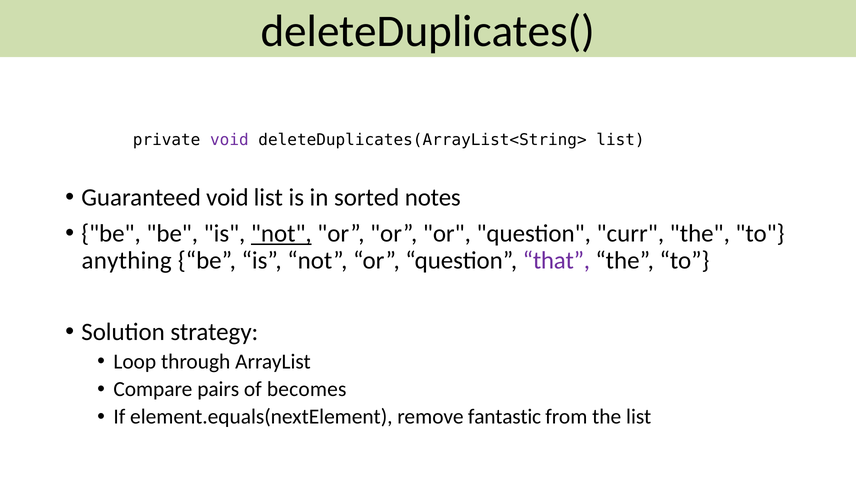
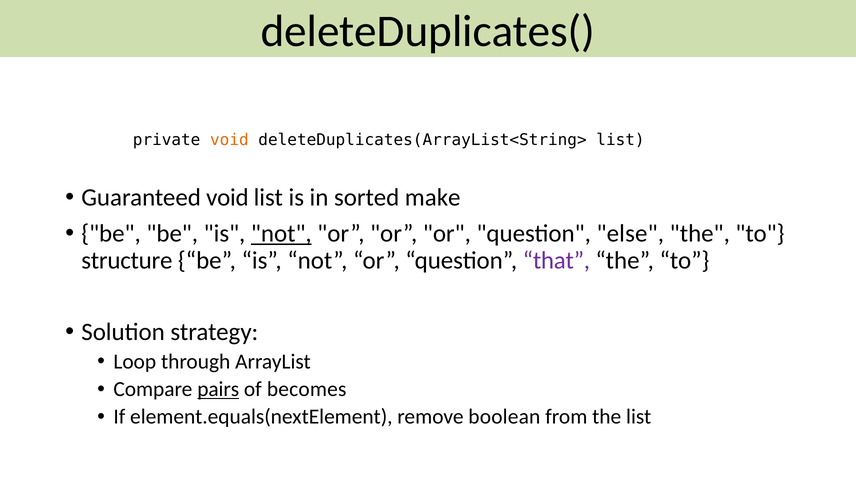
void at (229, 140) colour: purple -> orange
notes: notes -> make
curr: curr -> else
anything: anything -> structure
pairs underline: none -> present
fantastic: fantastic -> boolean
